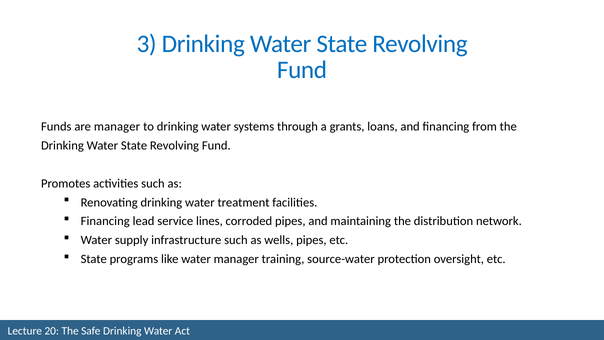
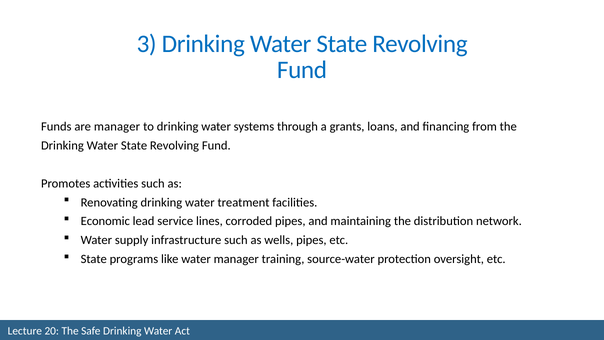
Financing at (105, 221): Financing -> Economic
